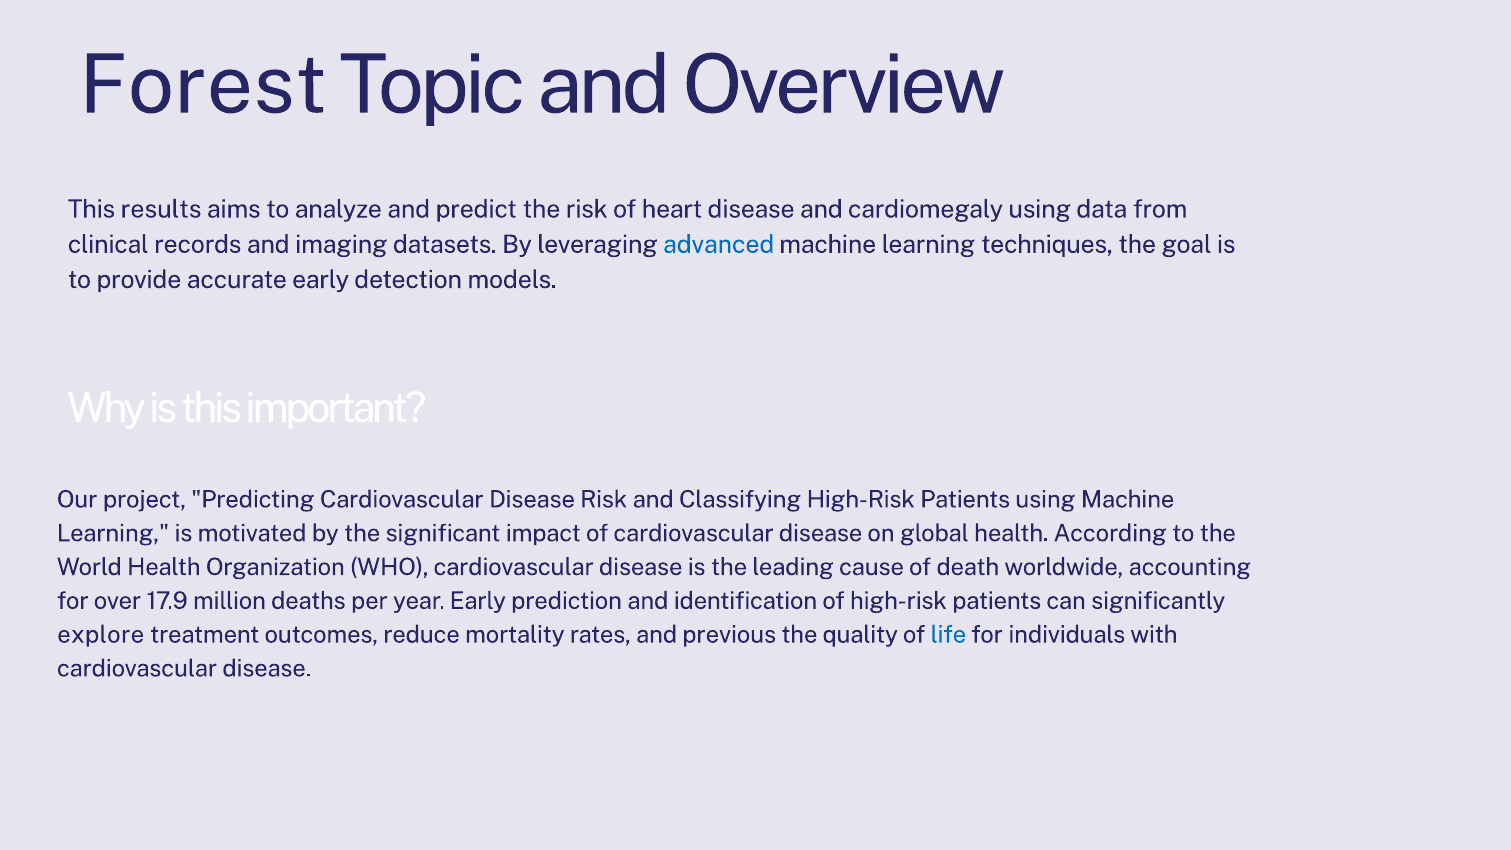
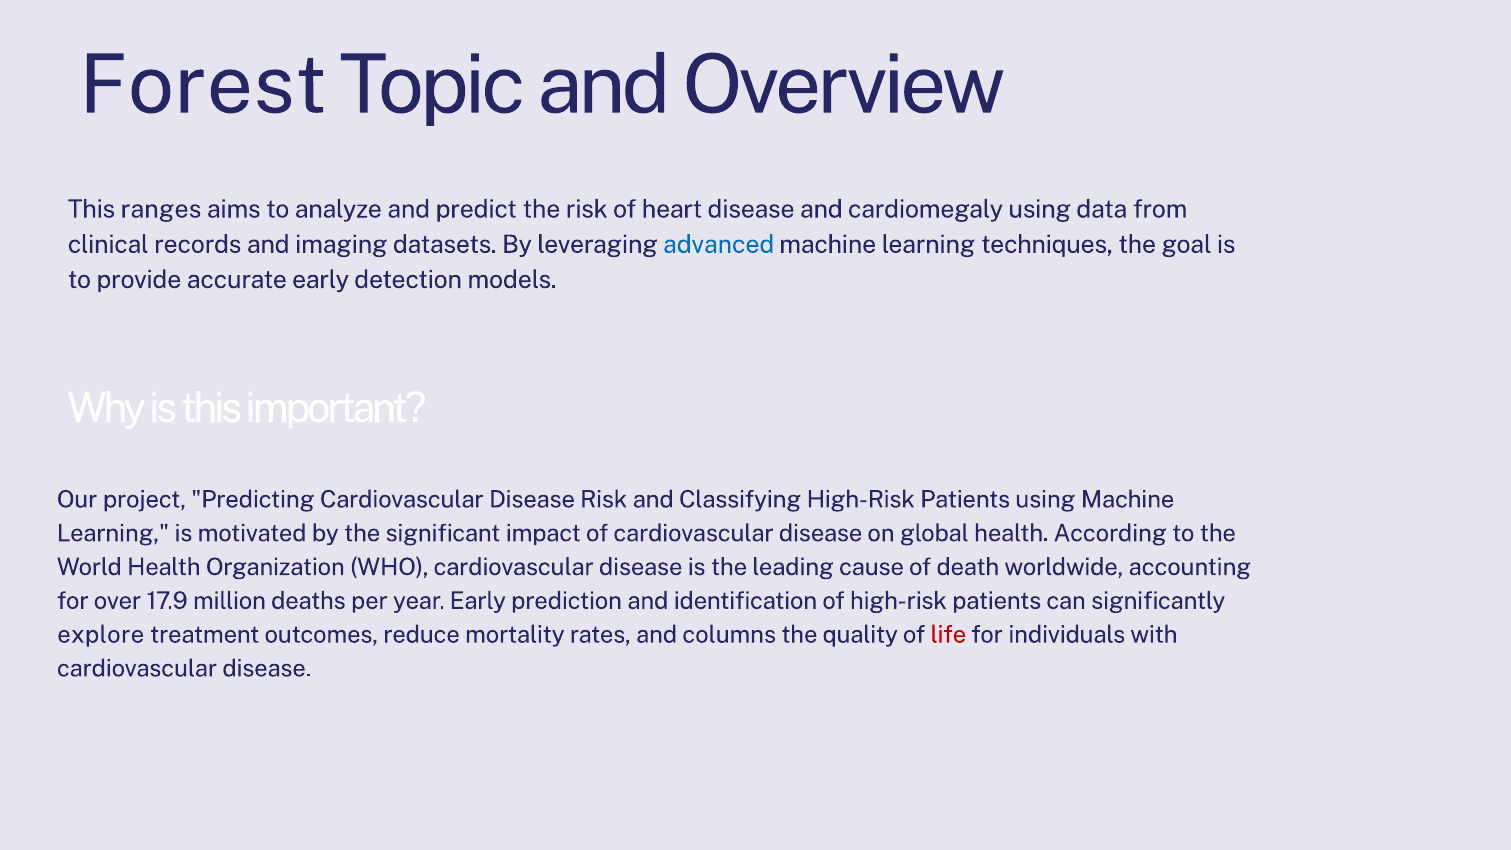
results: results -> ranges
previous: previous -> columns
life colour: blue -> red
